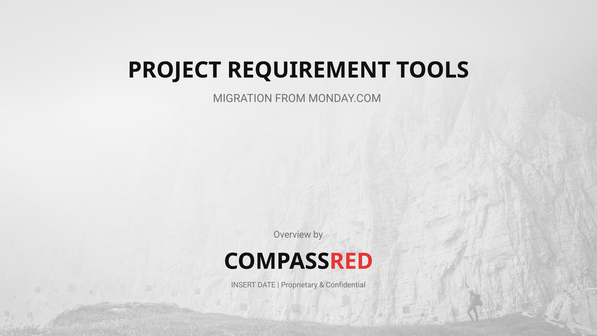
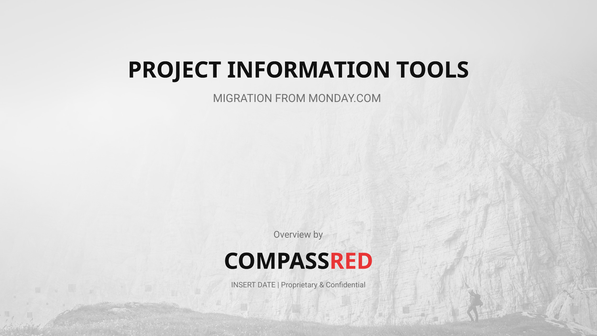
REQUIREMENT: REQUIREMENT -> INFORMATION
